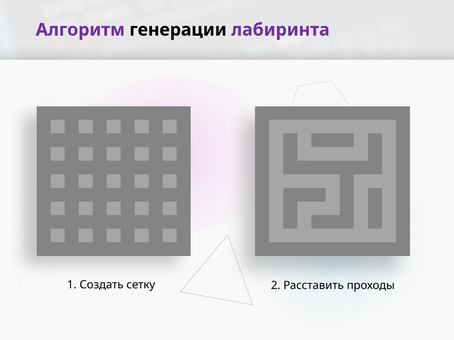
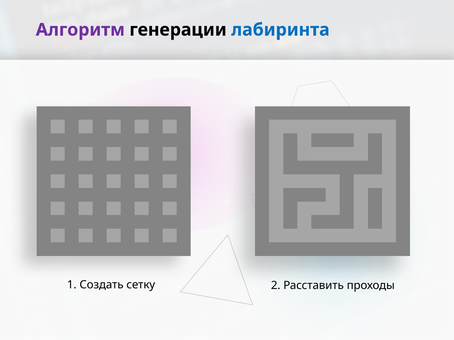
лабиринта colour: purple -> blue
